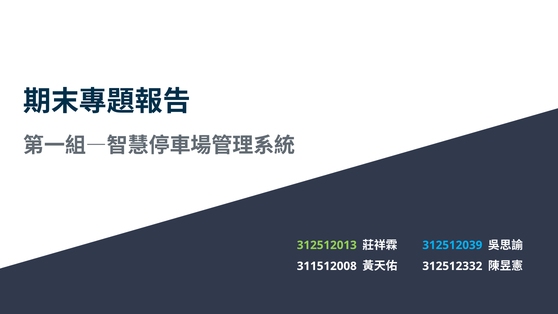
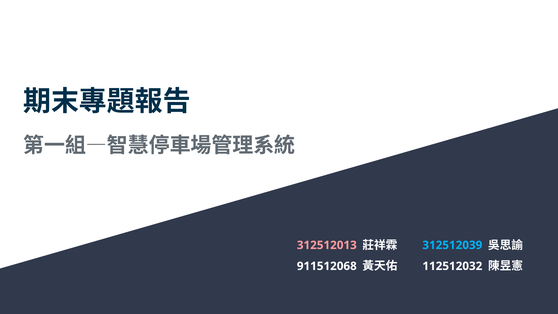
312512013 colour: light green -> pink
311512008: 311512008 -> 911512068
312512332: 312512332 -> 112512032
